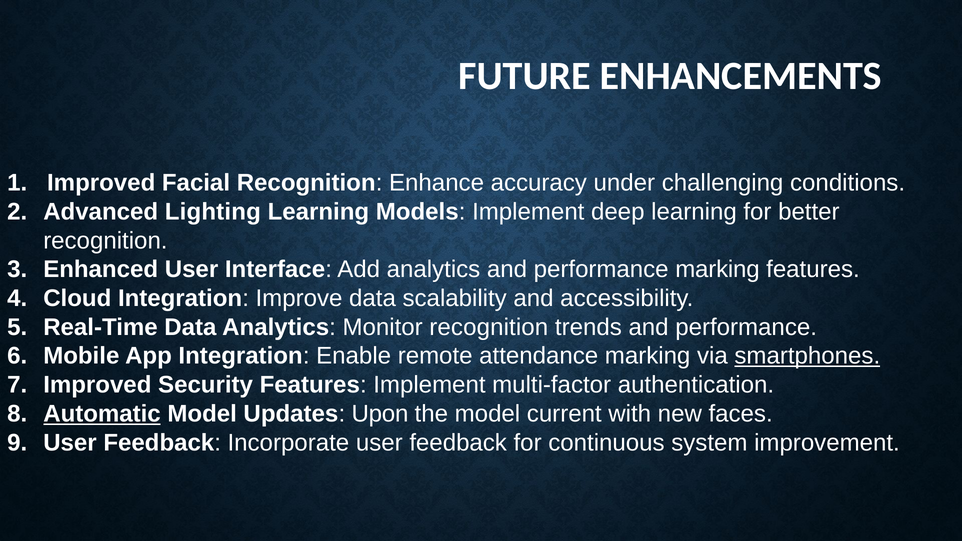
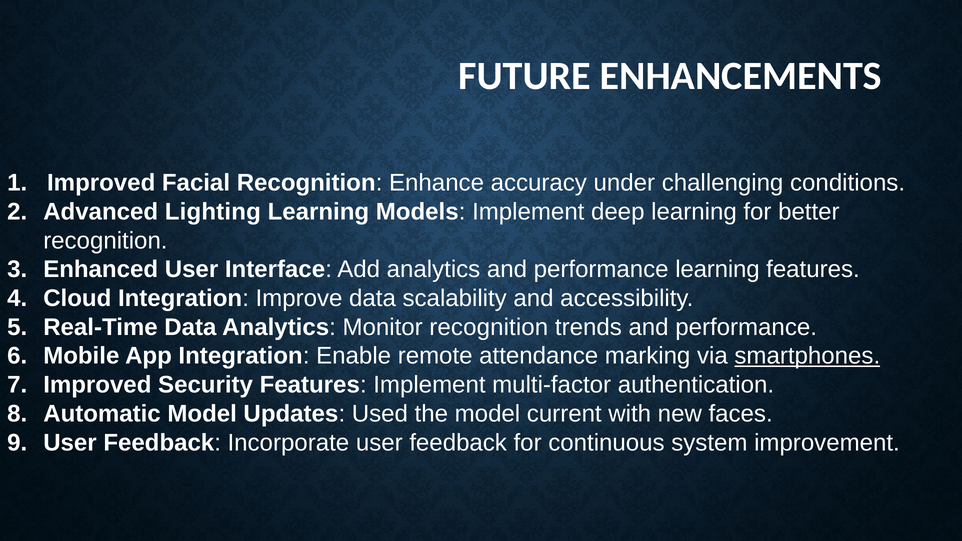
performance marking: marking -> learning
Automatic underline: present -> none
Upon: Upon -> Used
